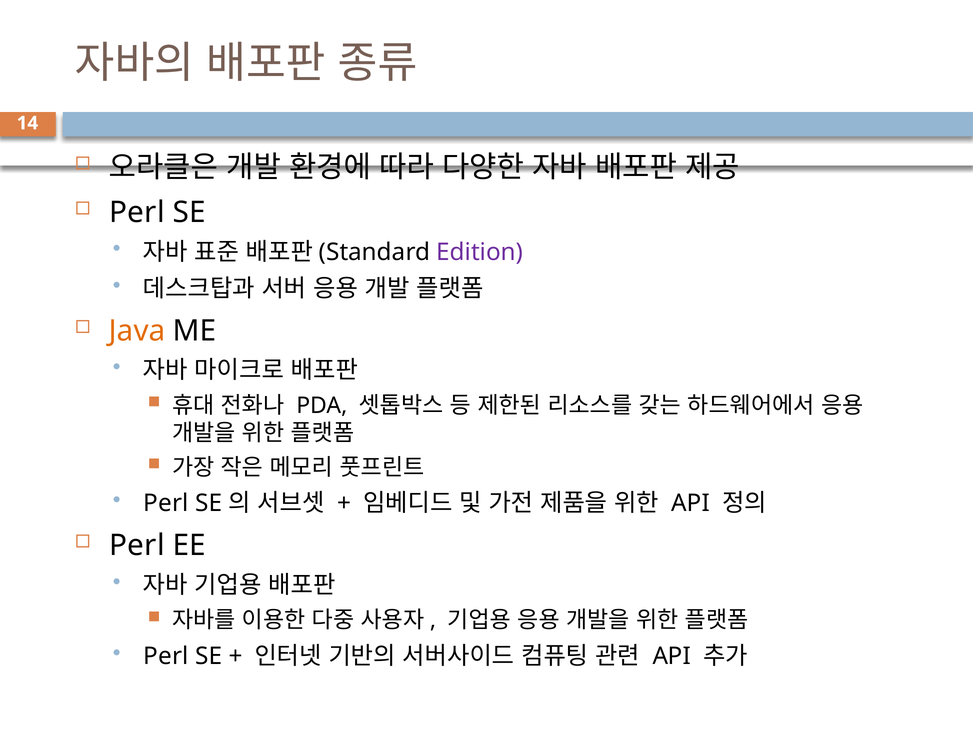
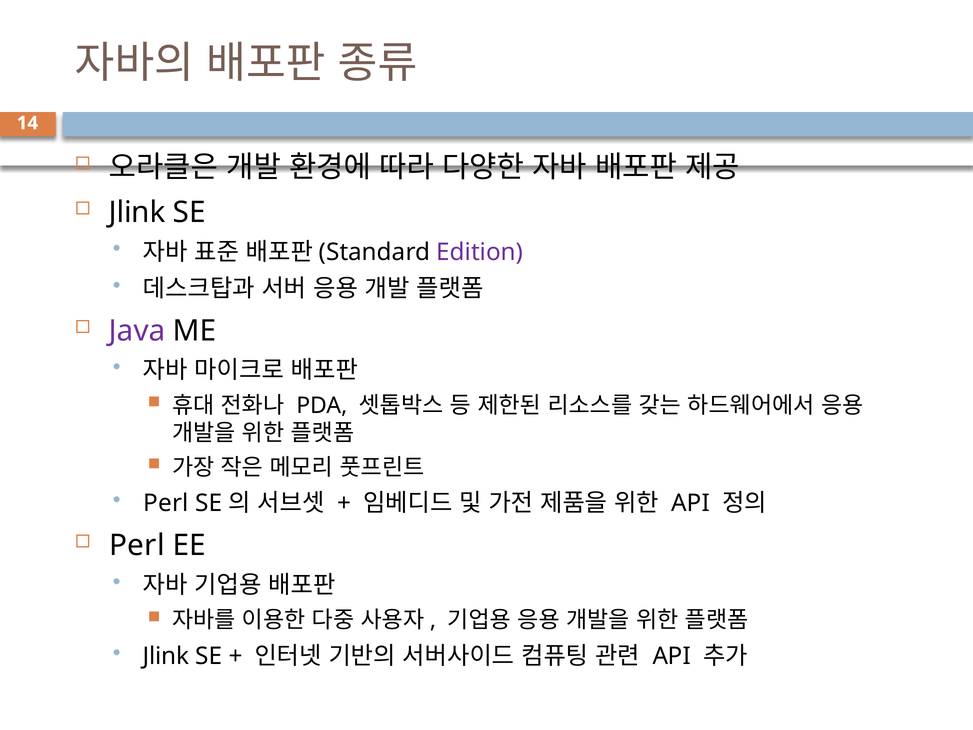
Perl at (137, 212): Perl -> Jlink
Java colour: orange -> purple
Perl at (166, 656): Perl -> Jlink
